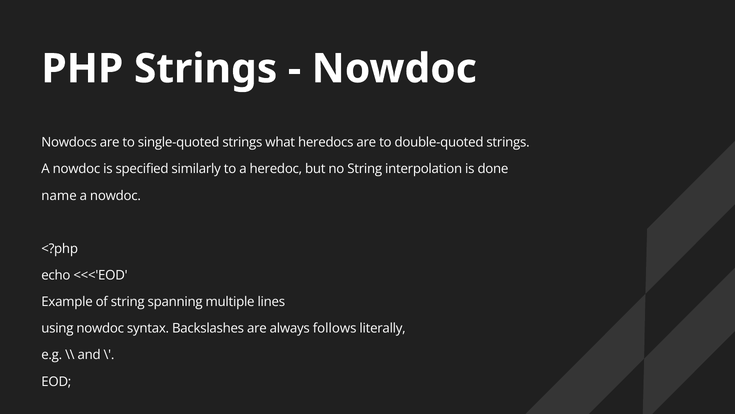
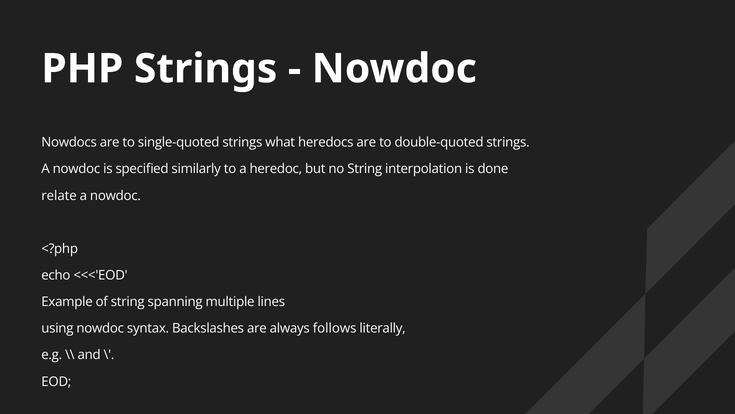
name: name -> relate
